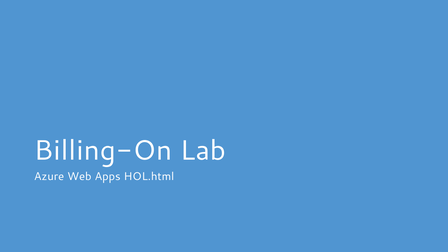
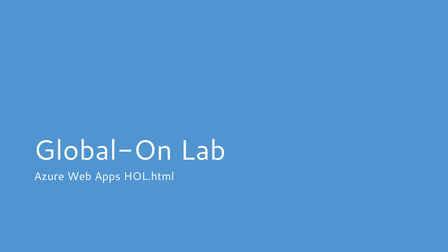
Billing-On: Billing-On -> Global-On
